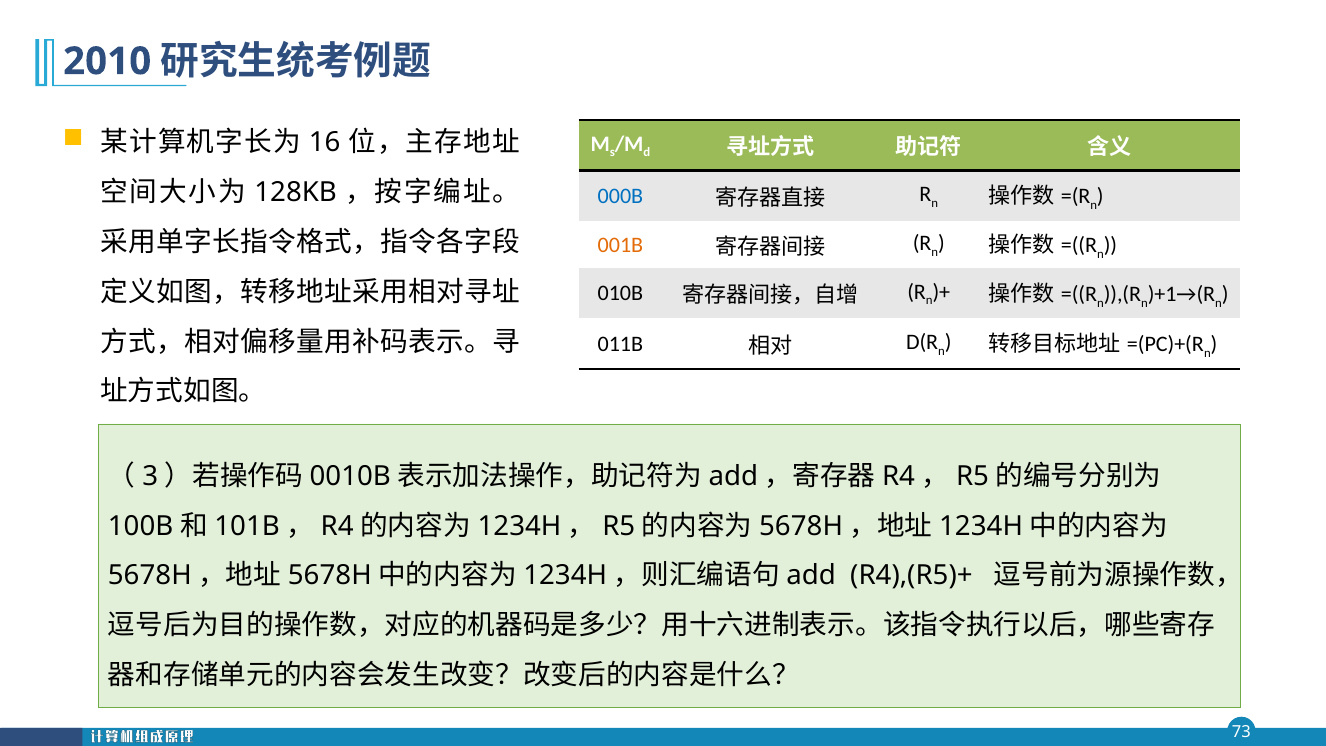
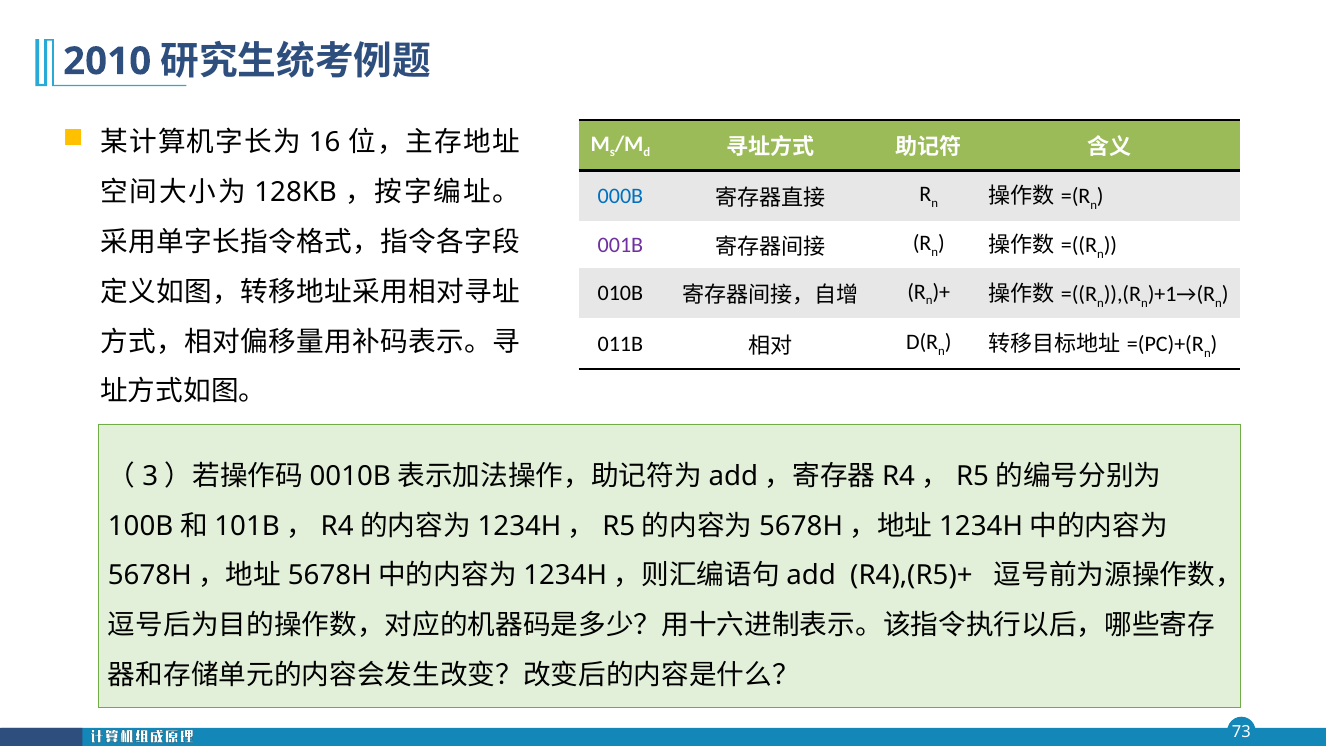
001B colour: orange -> purple
